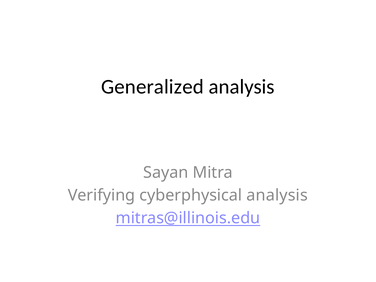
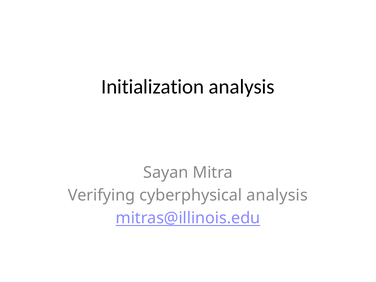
Generalized: Generalized -> Initialization
